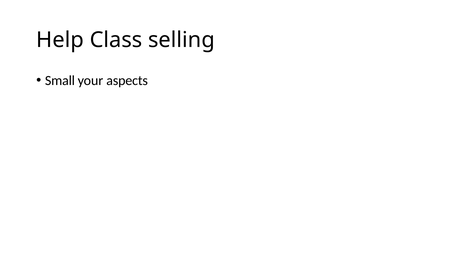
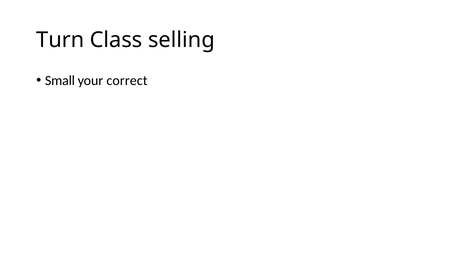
Help: Help -> Turn
aspects: aspects -> correct
